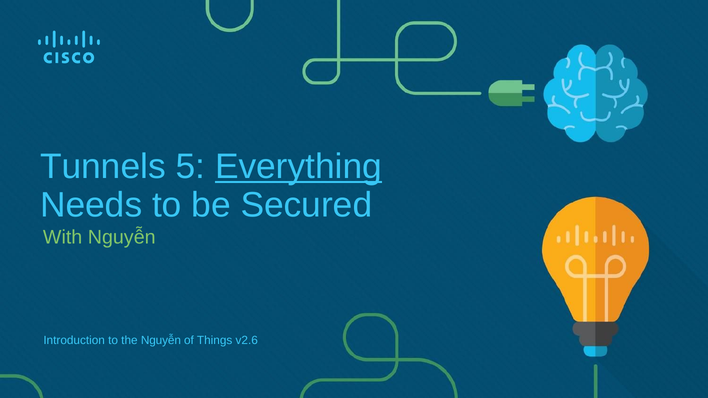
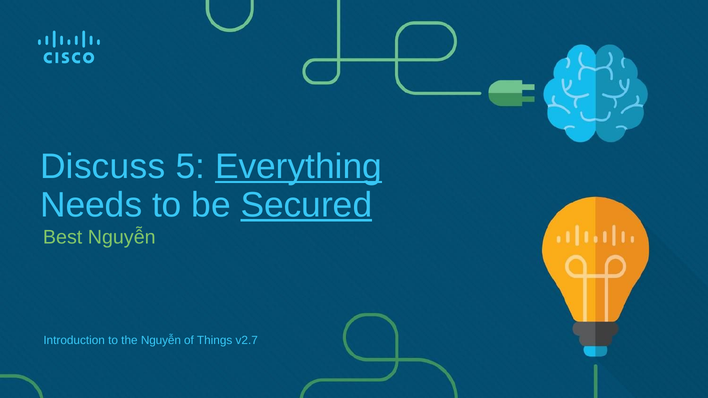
Tunnels: Tunnels -> Discuss
Secured underline: none -> present
With: With -> Best
v2.6: v2.6 -> v2.7
